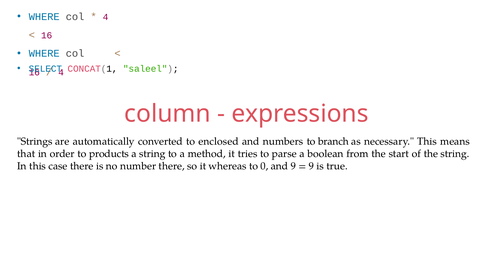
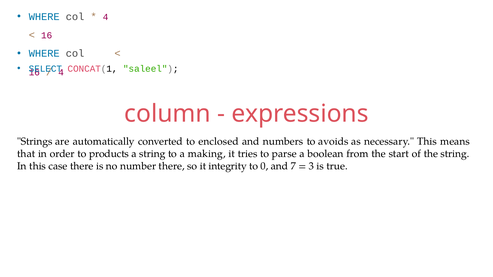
branch: branch -> avoids
method: method -> making
whereas: whereas -> integrity
and 9: 9 -> 7
9 at (311, 166): 9 -> 3
